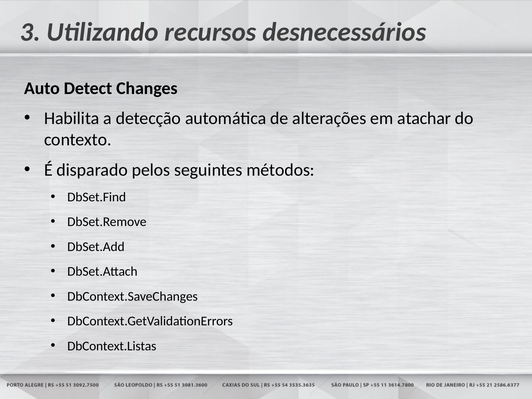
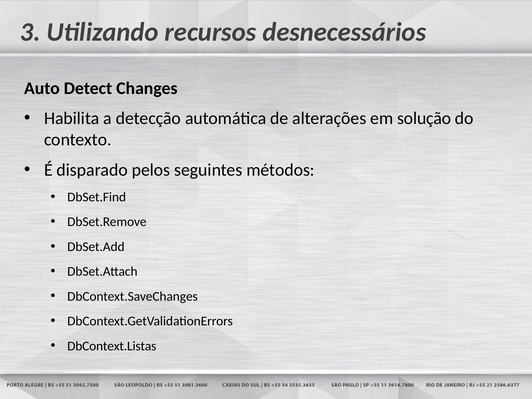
atachar: atachar -> solução
